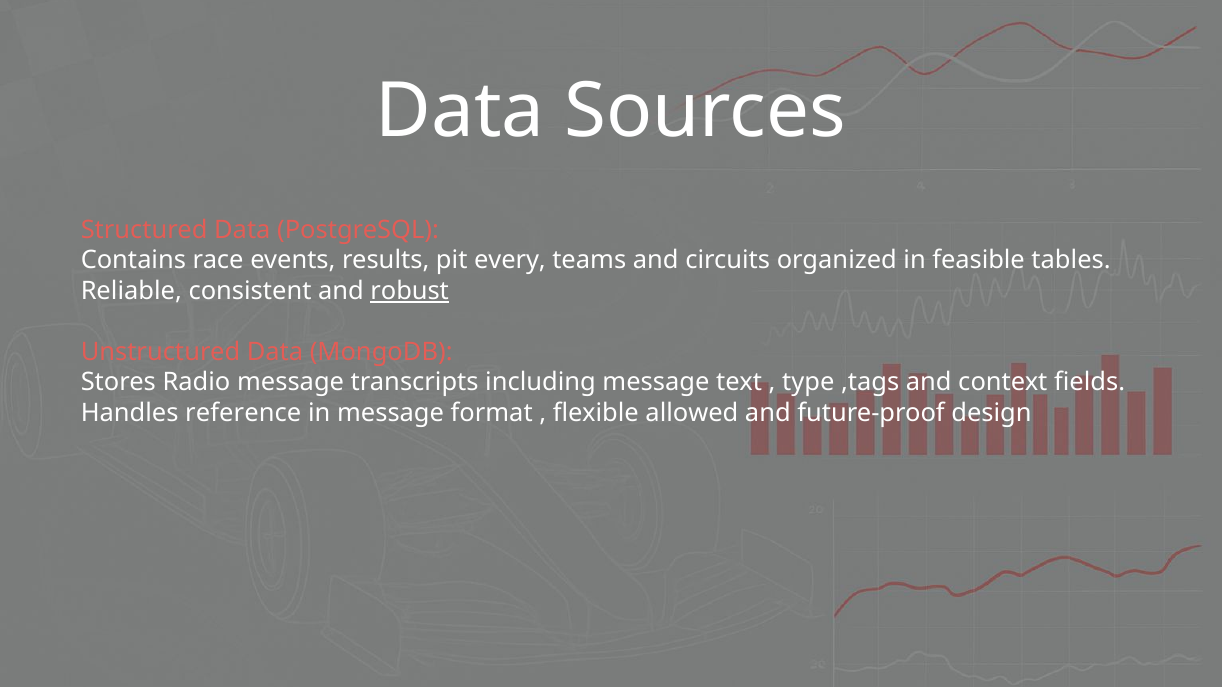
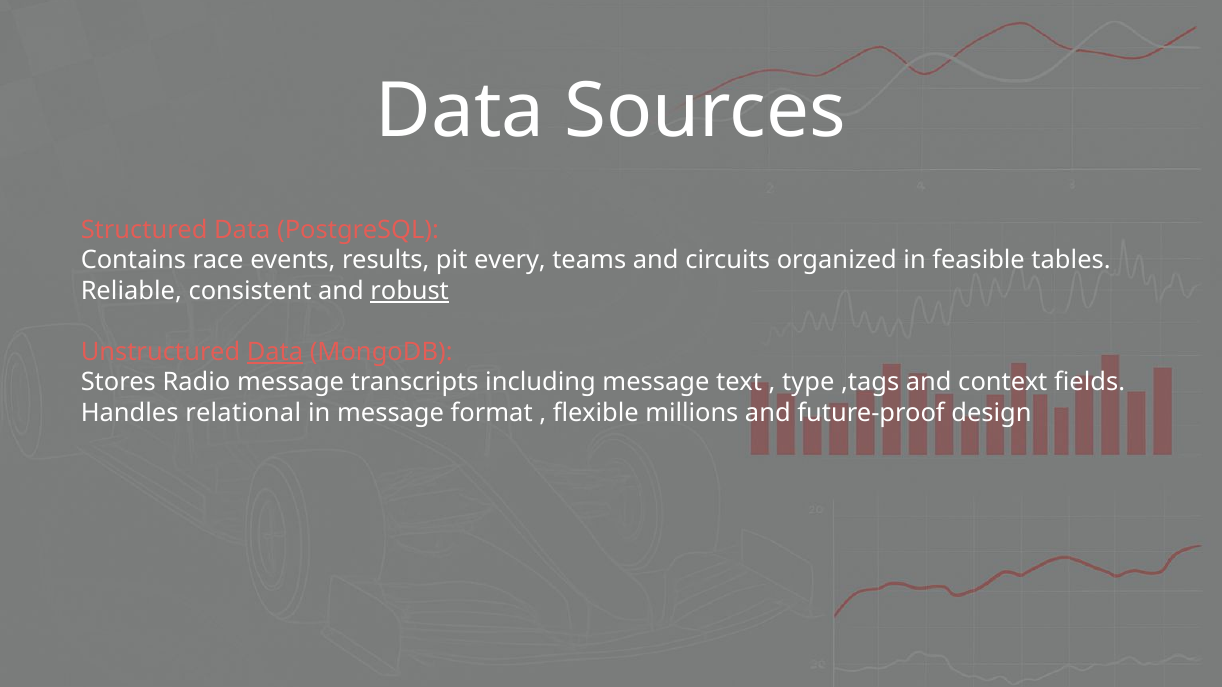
Data at (275, 352) underline: none -> present
reference: reference -> relational
allowed: allowed -> millions
